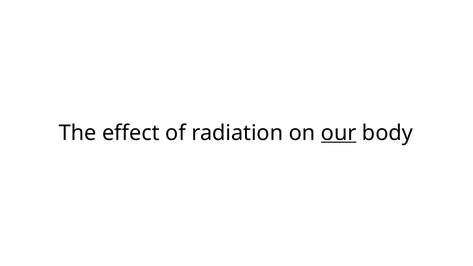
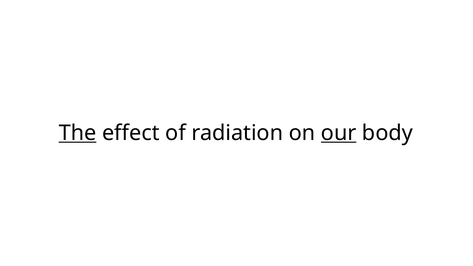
The underline: none -> present
